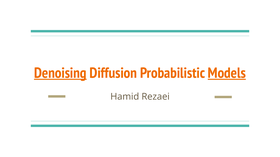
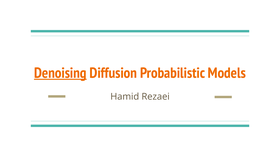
Models underline: present -> none
